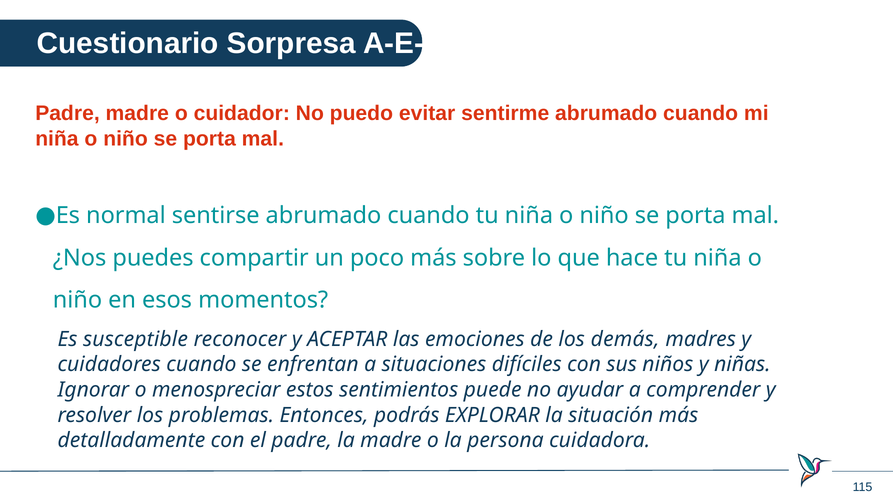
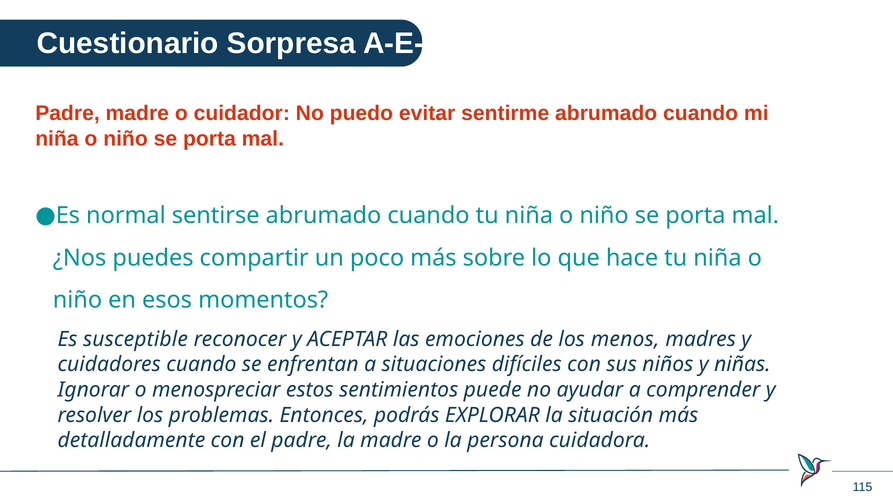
demás: demás -> menos
